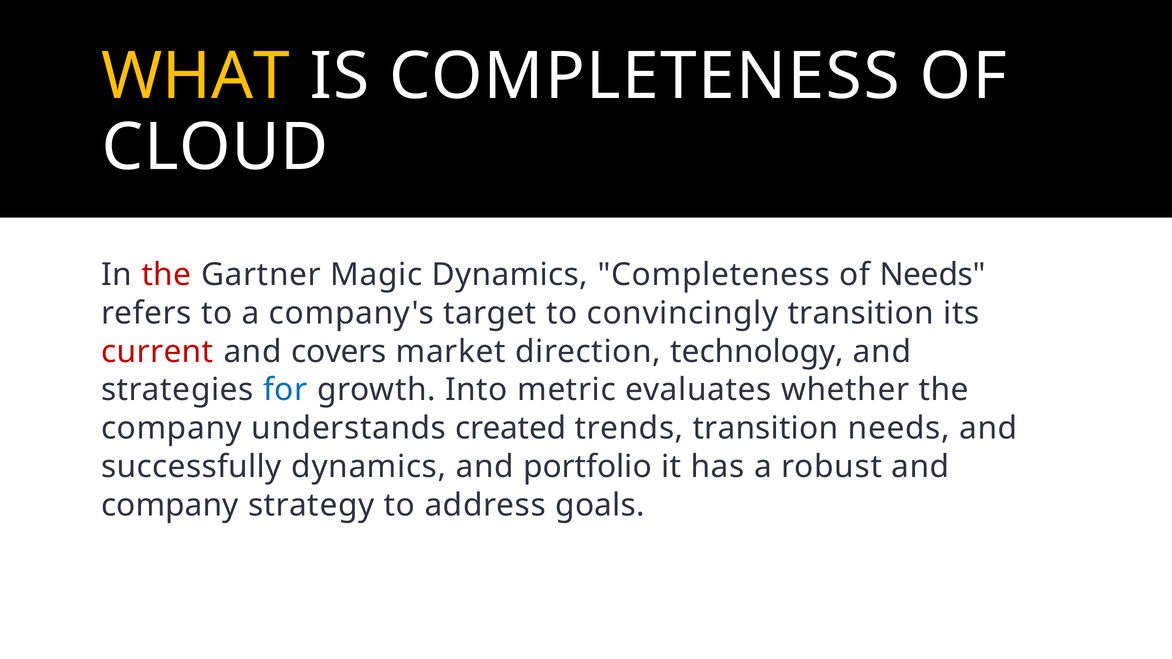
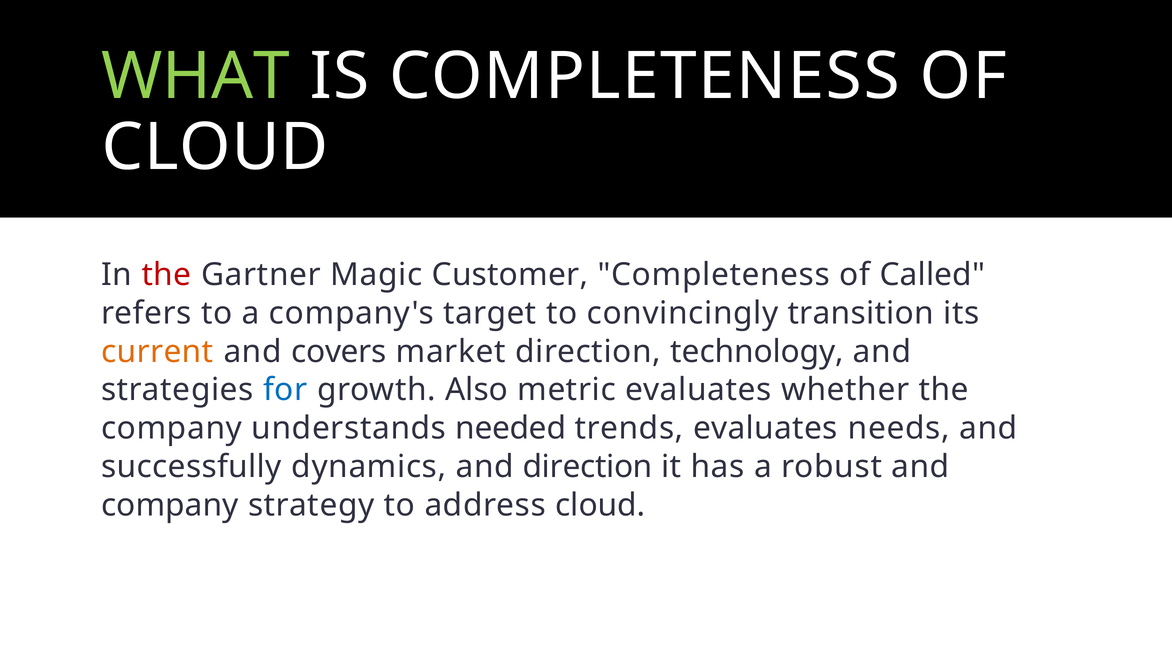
WHAT colour: yellow -> light green
Magic Dynamics: Dynamics -> Customer
of Needs: Needs -> Called
current colour: red -> orange
Into: Into -> Also
created: created -> needed
trends transition: transition -> evaluates
and portfolio: portfolio -> direction
address goals: goals -> cloud
